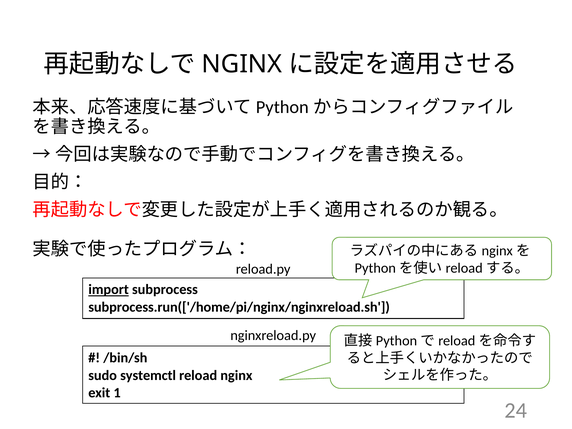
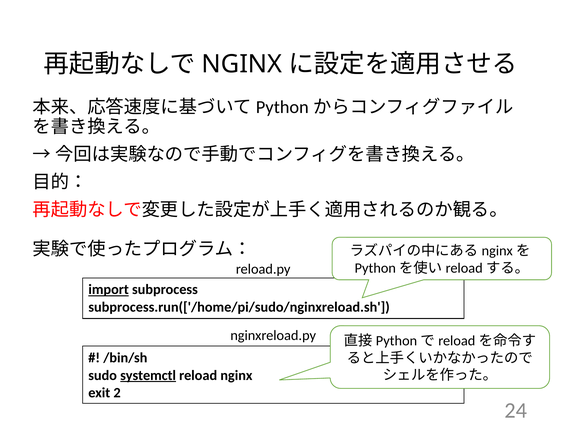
subprocess.run(['/home/pi/nginx/nginxreload.sh: subprocess.run(['/home/pi/nginx/nginxreload.sh -> subprocess.run(['/home/pi/sudo/nginxreload.sh
systemctl underline: none -> present
1: 1 -> 2
